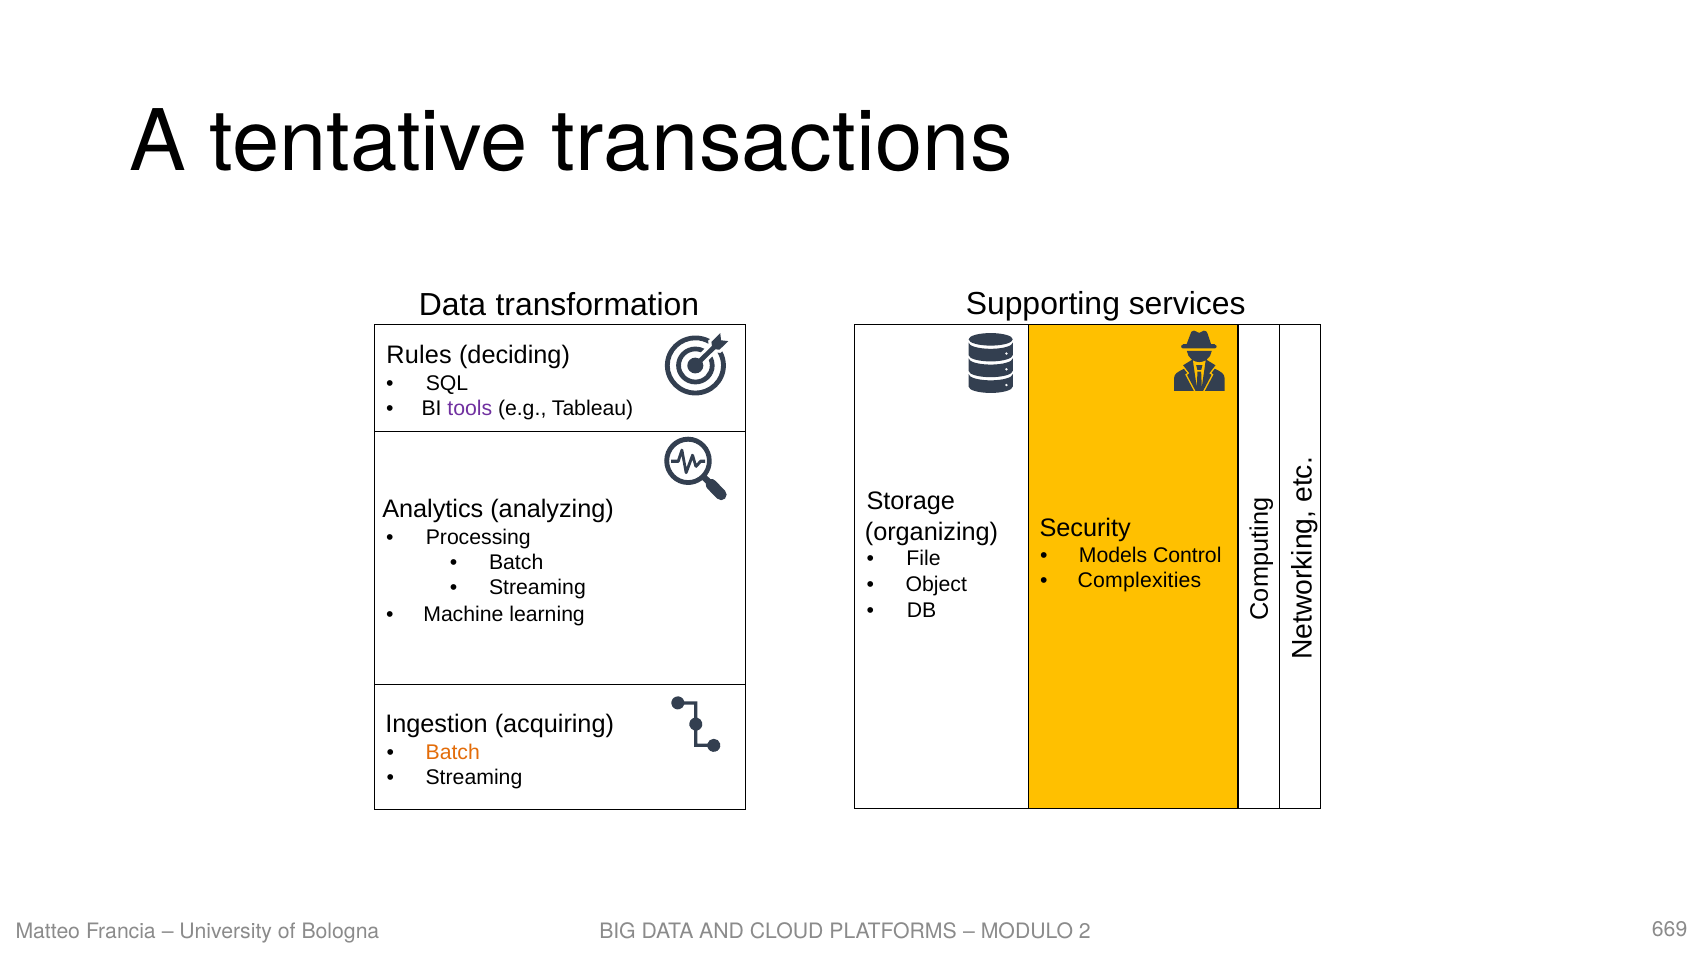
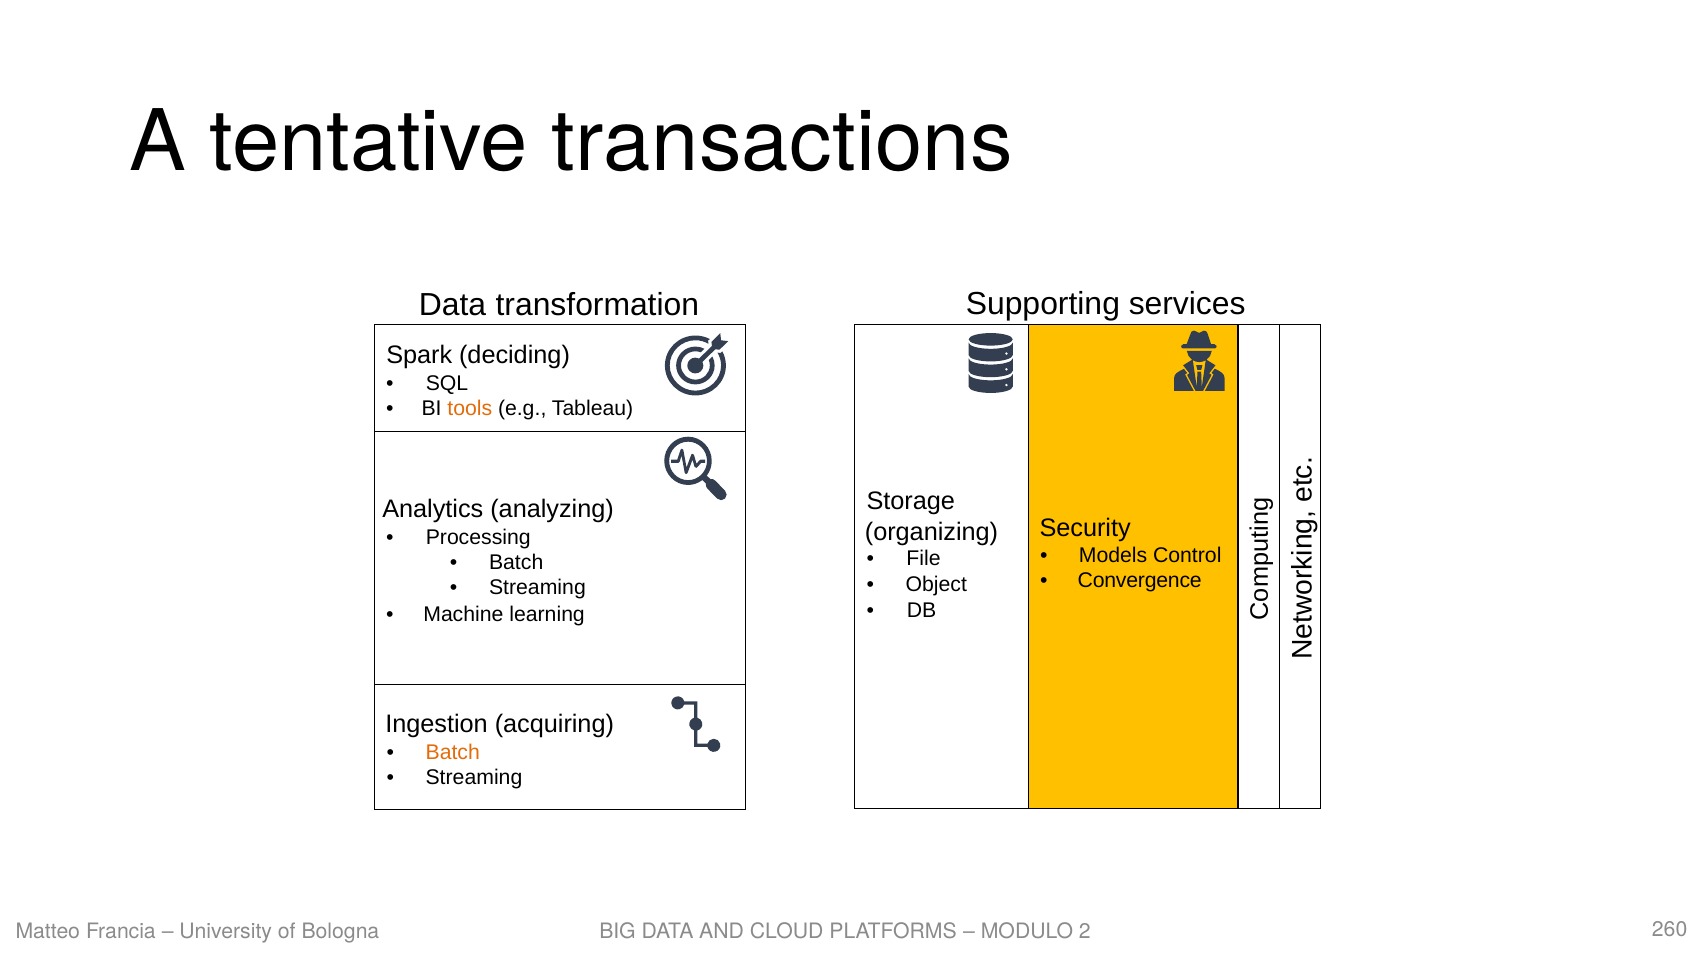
Rules: Rules -> Spark
tools colour: purple -> orange
Complexities: Complexities -> Convergence
669: 669 -> 260
